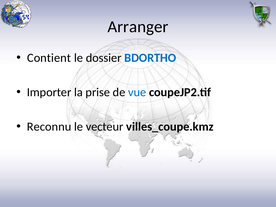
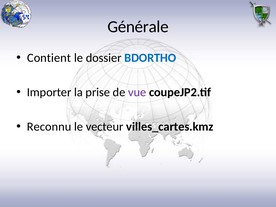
Arranger: Arranger -> Générale
vue colour: blue -> purple
villes_coupe.kmz: villes_coupe.kmz -> villes_cartes.kmz
